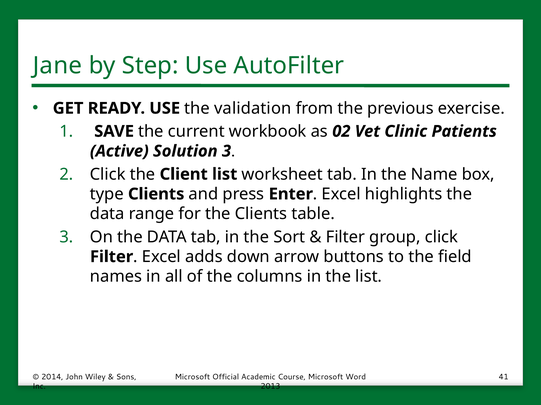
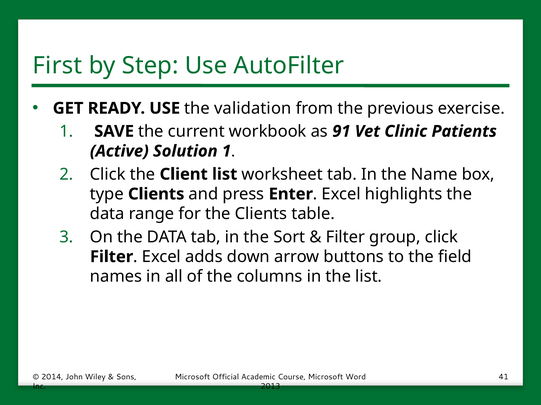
Jane: Jane -> First
02: 02 -> 91
Solution 3: 3 -> 1
